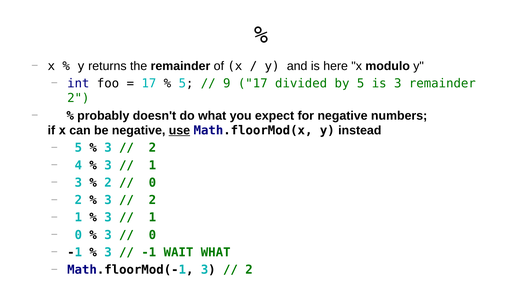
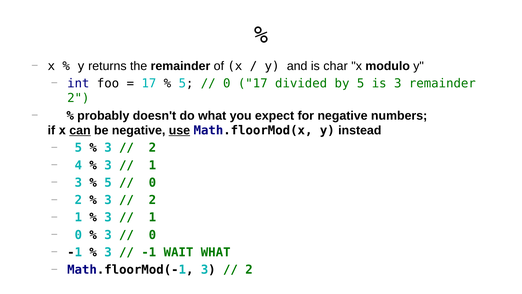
here: here -> char
9 at (227, 83): 9 -> 0
can underline: none -> present
2 at (108, 182): 2 -> 5
